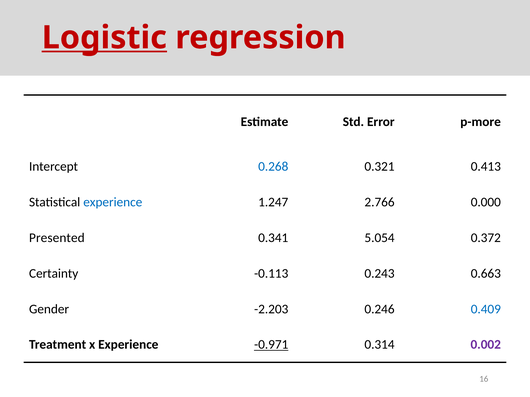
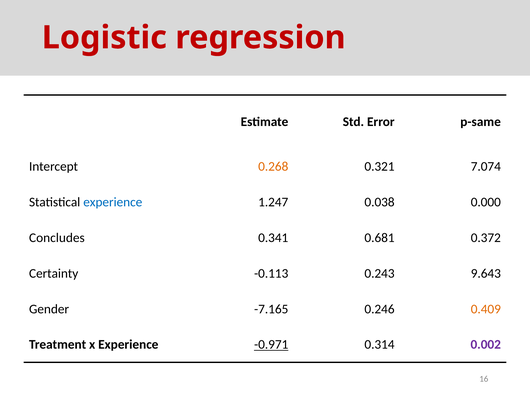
Logistic underline: present -> none
p-more: p-more -> p-same
0.268 colour: blue -> orange
0.413: 0.413 -> 7.074
2.766: 2.766 -> 0.038
Presented: Presented -> Concludes
5.054: 5.054 -> 0.681
0.663: 0.663 -> 9.643
-2.203: -2.203 -> -7.165
0.409 colour: blue -> orange
